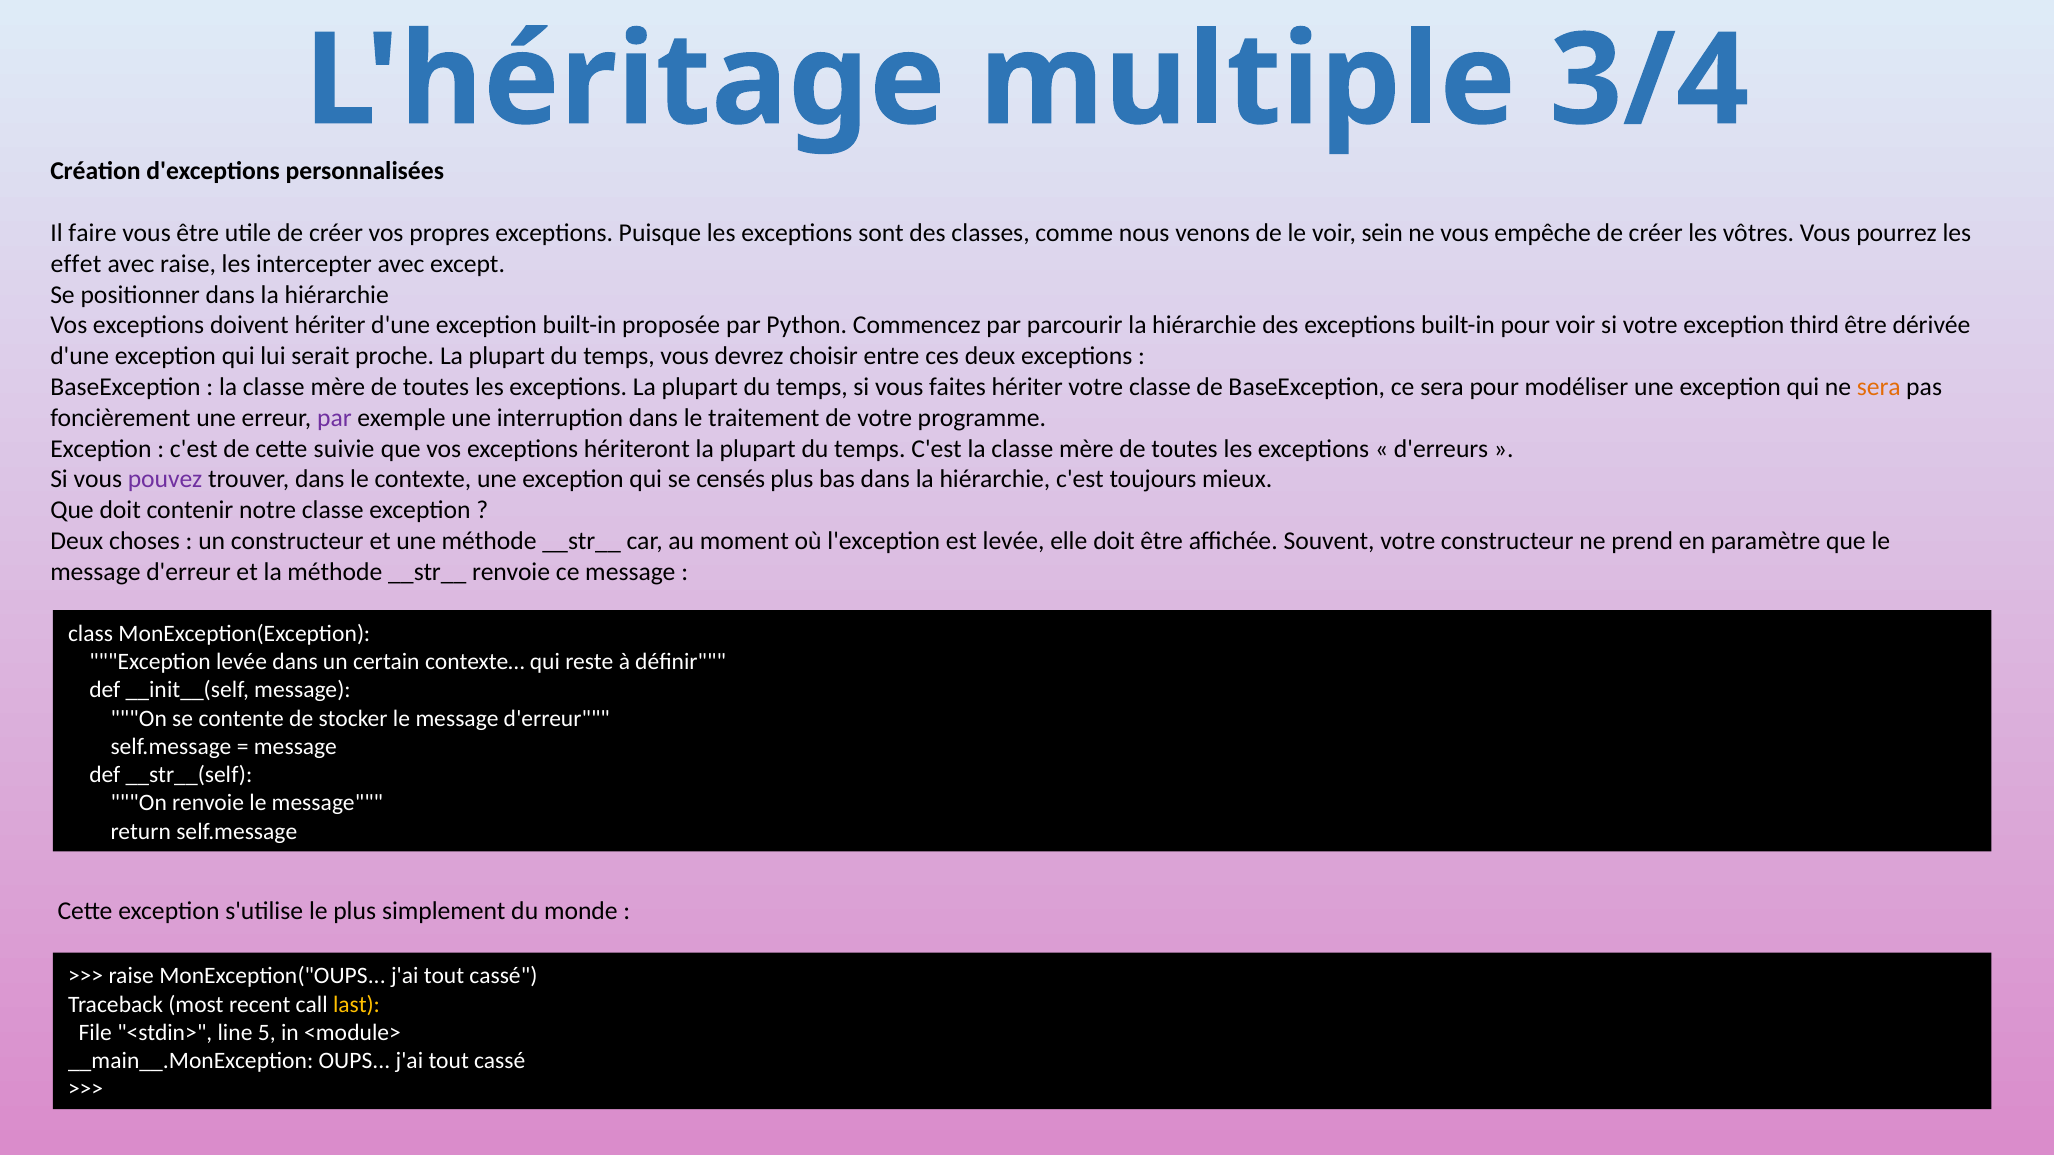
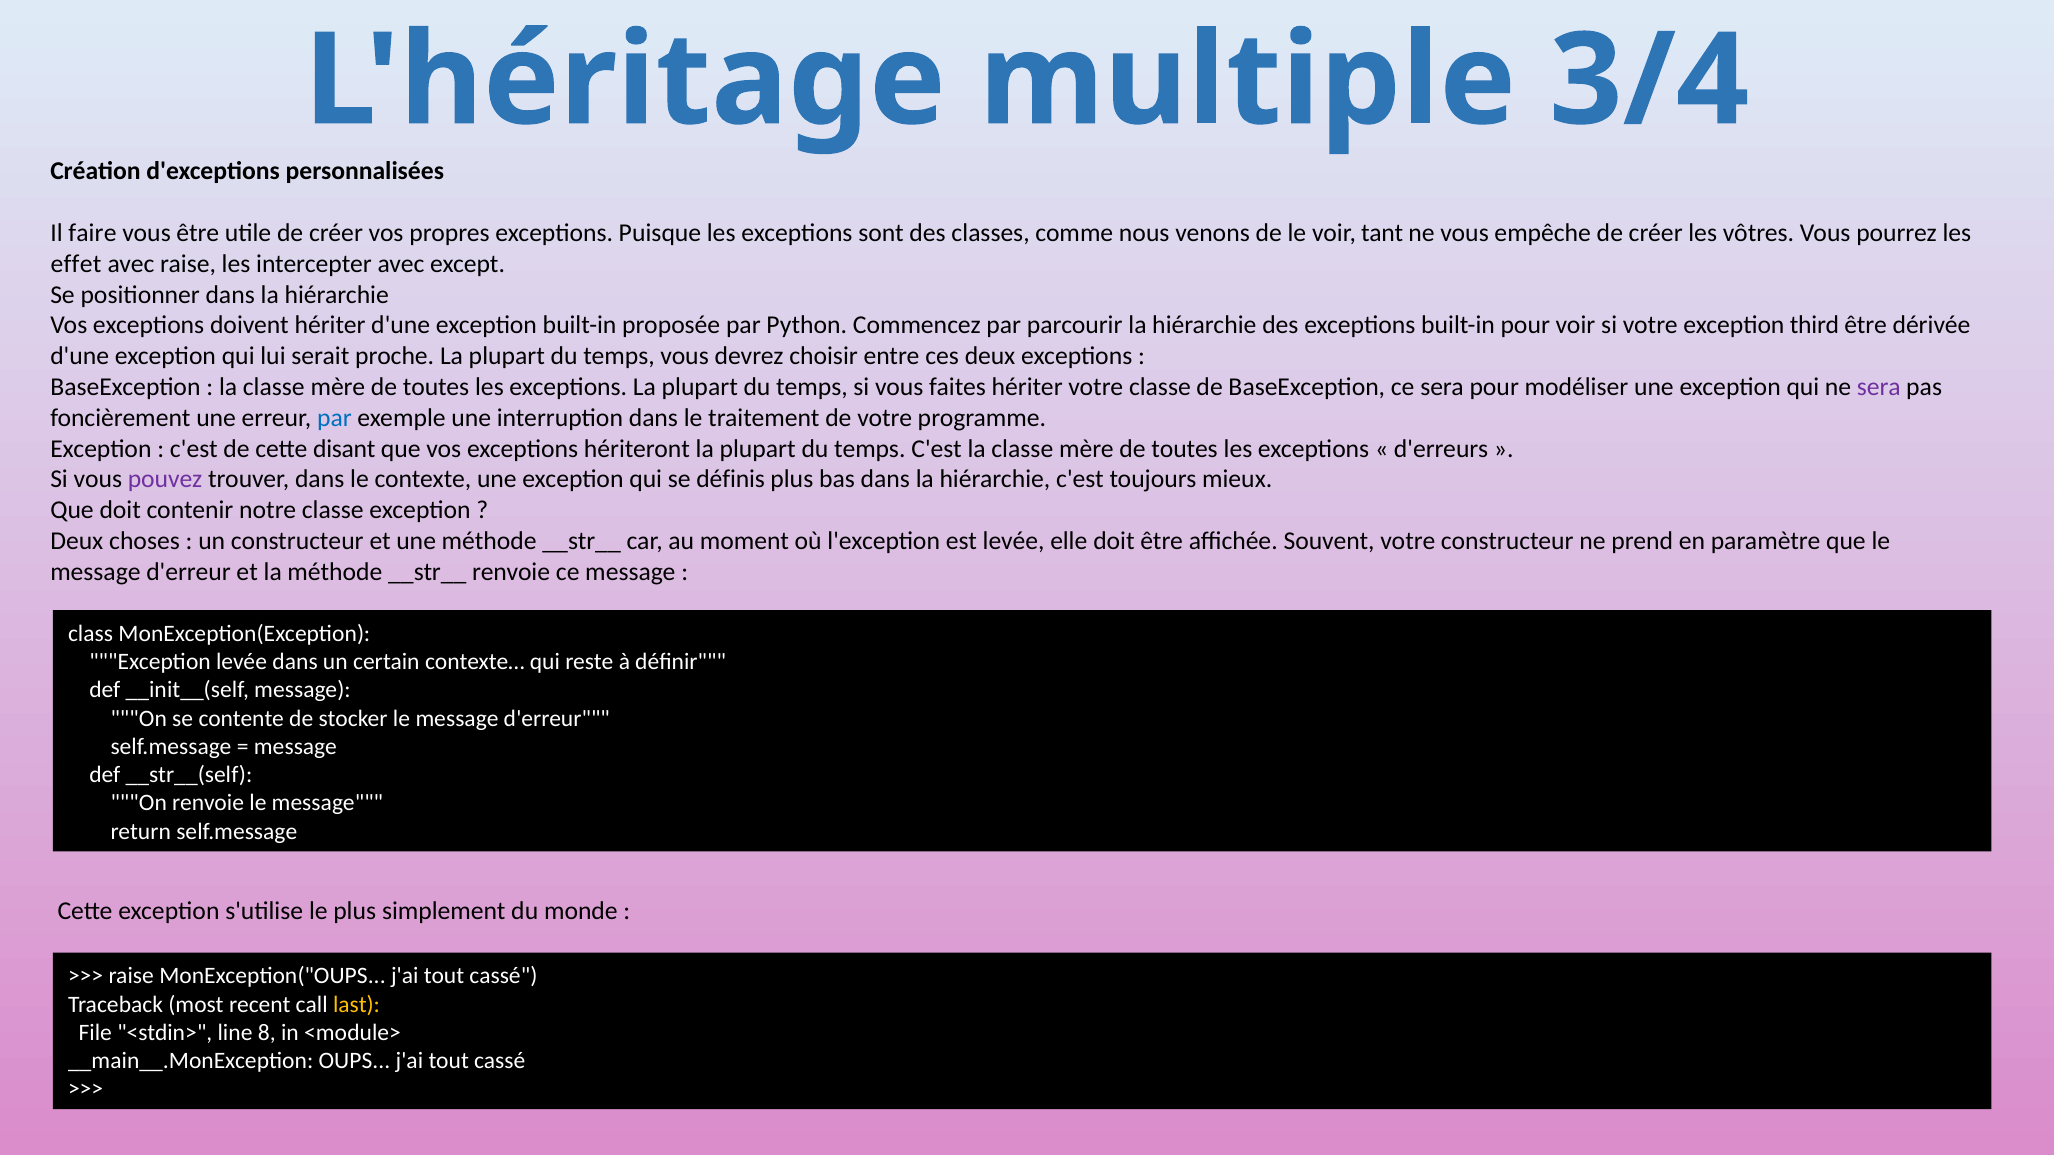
sein: sein -> tant
sera at (1879, 387) colour: orange -> purple
par at (334, 418) colour: purple -> blue
suivie: suivie -> disant
censés: censés -> définis
5: 5 -> 8
